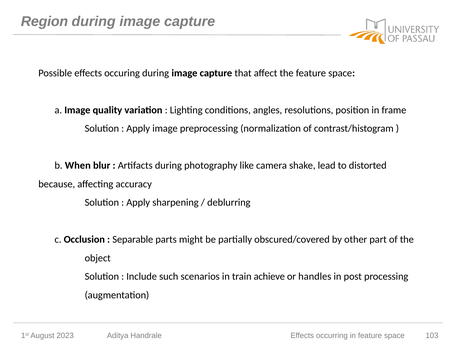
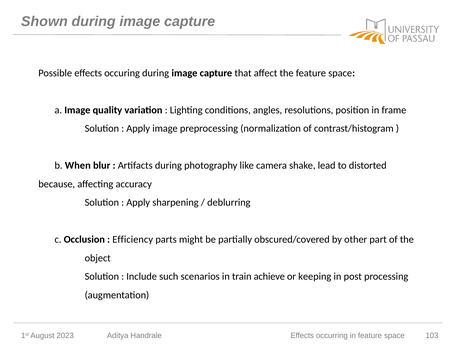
Region: Region -> Shown
Separable: Separable -> Efficiency
handles: handles -> keeping
